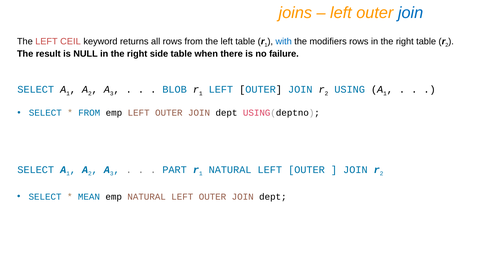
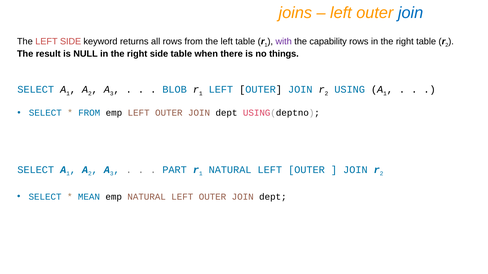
LEFT CEIL: CEIL -> SIDE
with colour: blue -> purple
modifiers: modifiers -> capability
failure: failure -> things
